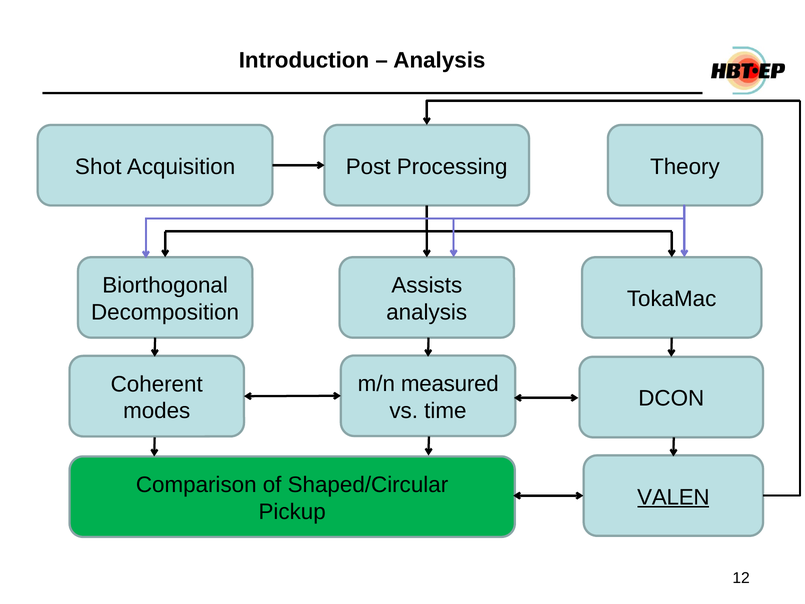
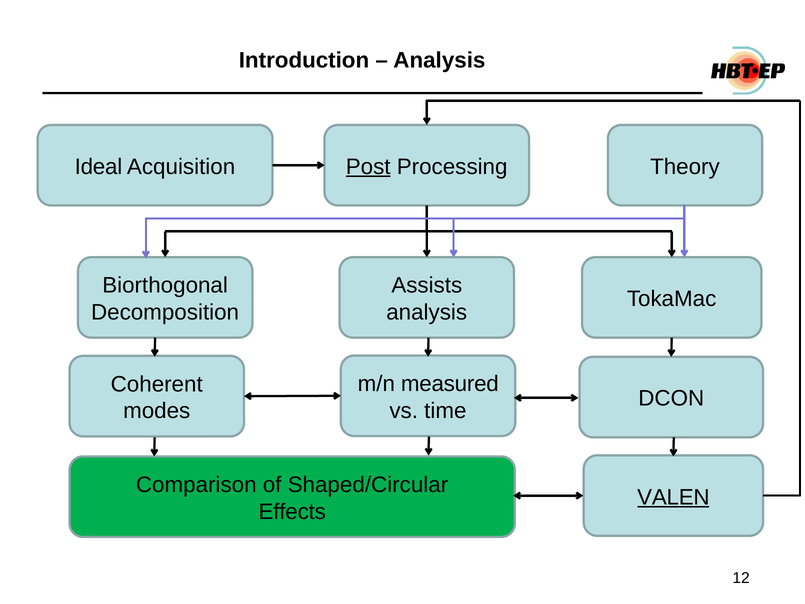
Shot: Shot -> Ideal
Post underline: none -> present
Pickup: Pickup -> Effects
